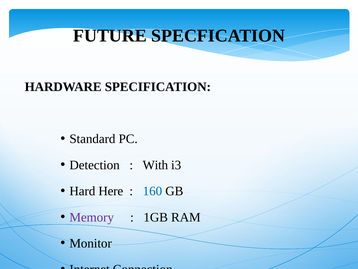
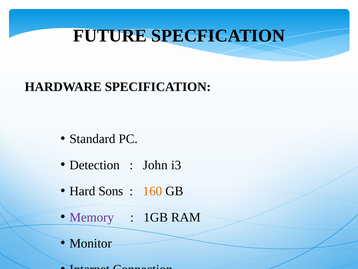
With: With -> John
Here: Here -> Sons
160 colour: blue -> orange
